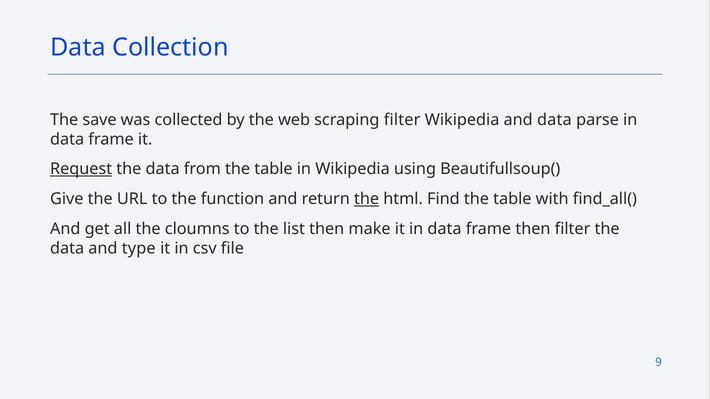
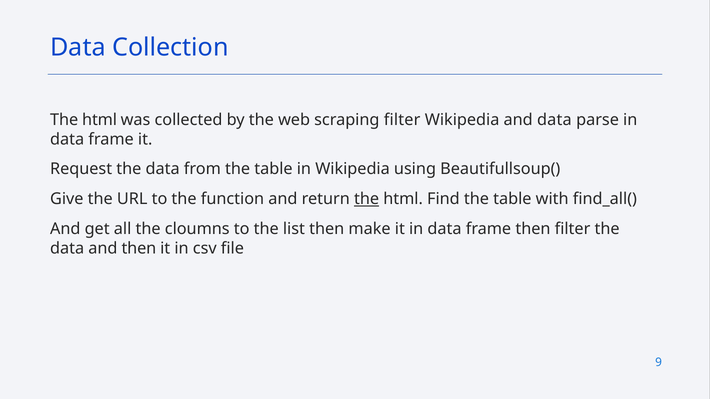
save at (100, 120): save -> html
Request underline: present -> none
and type: type -> then
